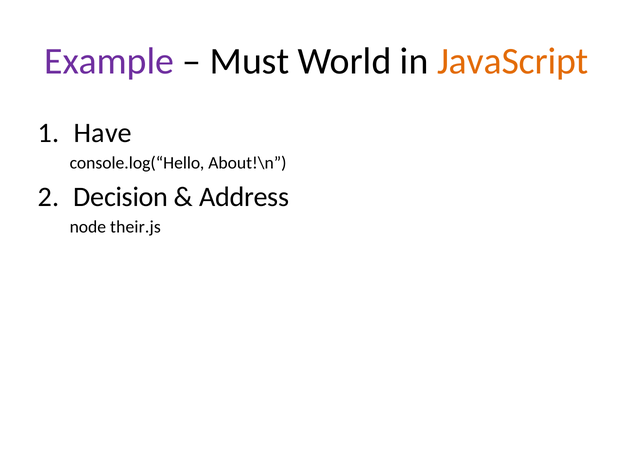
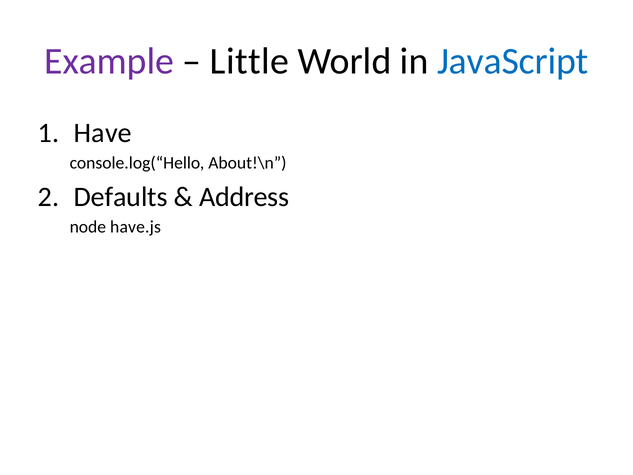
Must: Must -> Little
JavaScript colour: orange -> blue
Decision: Decision -> Defaults
their.js: their.js -> have.js
